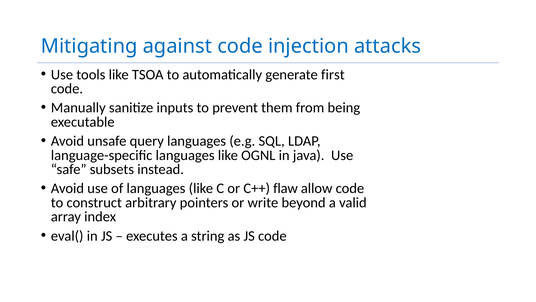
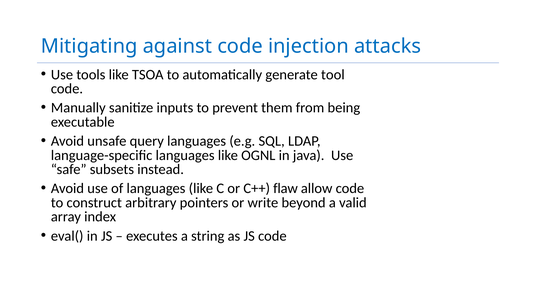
first: first -> tool
